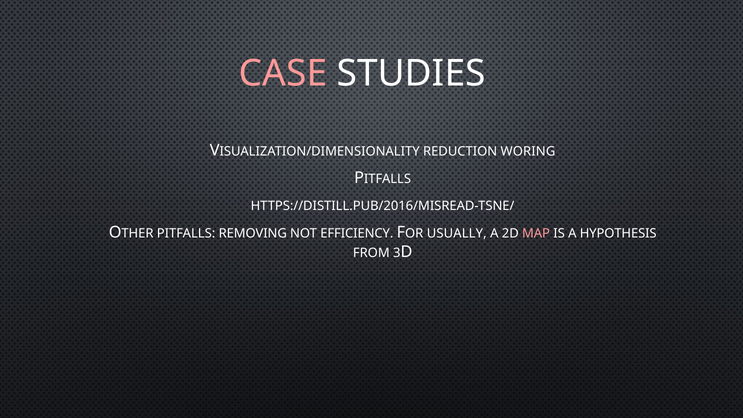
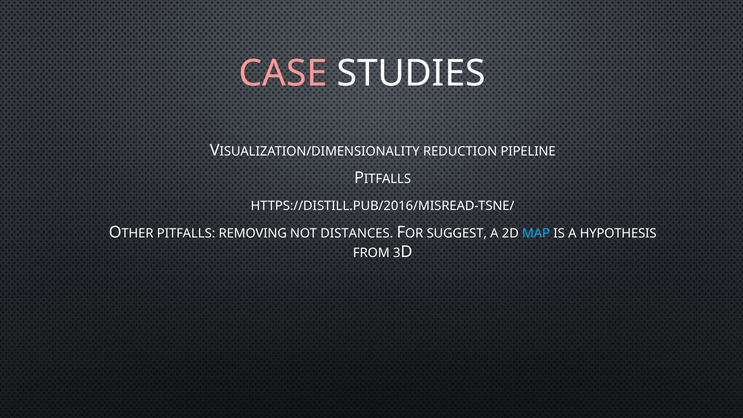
WORING: WORING -> PIPELINE
EFFICIENCY: EFFICIENCY -> DISTANCES
USUALLY: USUALLY -> SUGGEST
MAP colour: pink -> light blue
